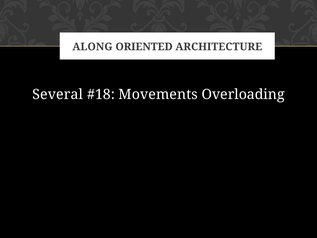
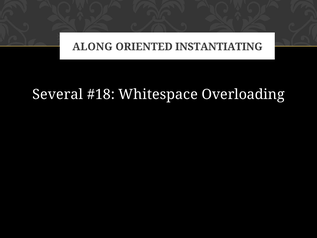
ARCHITECTURE: ARCHITECTURE -> INSTANTIATING
Movements: Movements -> Whitespace
